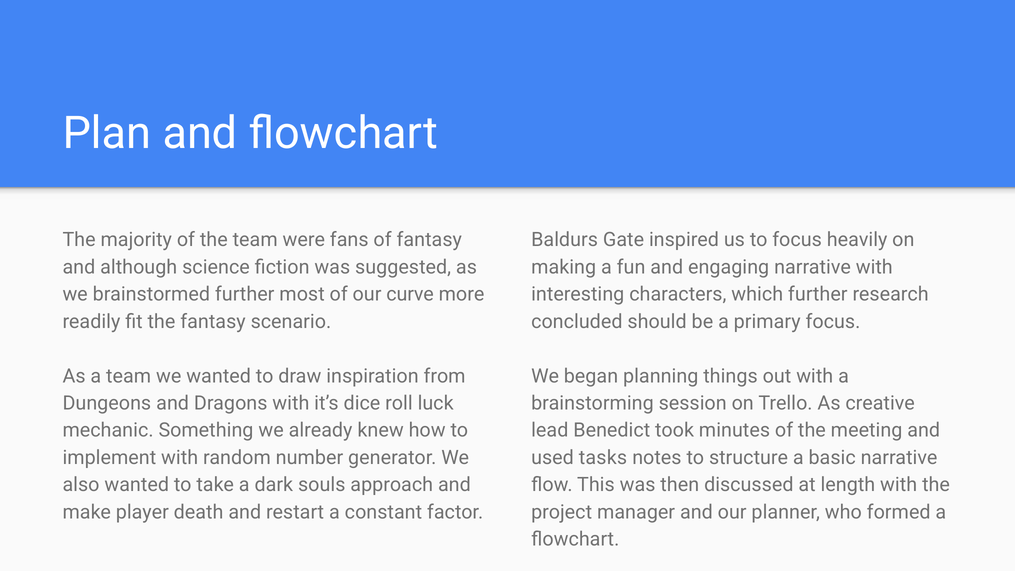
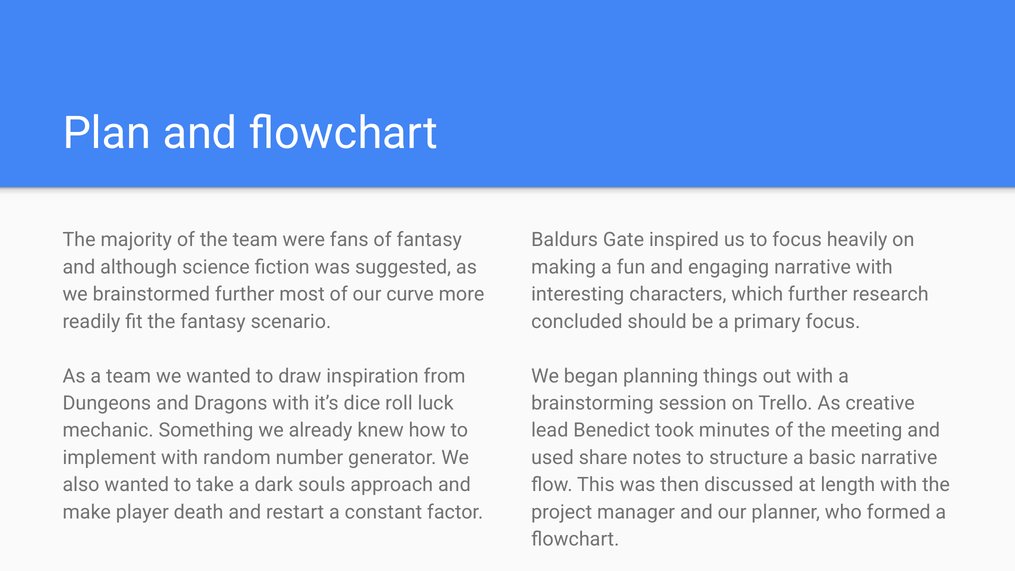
tasks: tasks -> share
